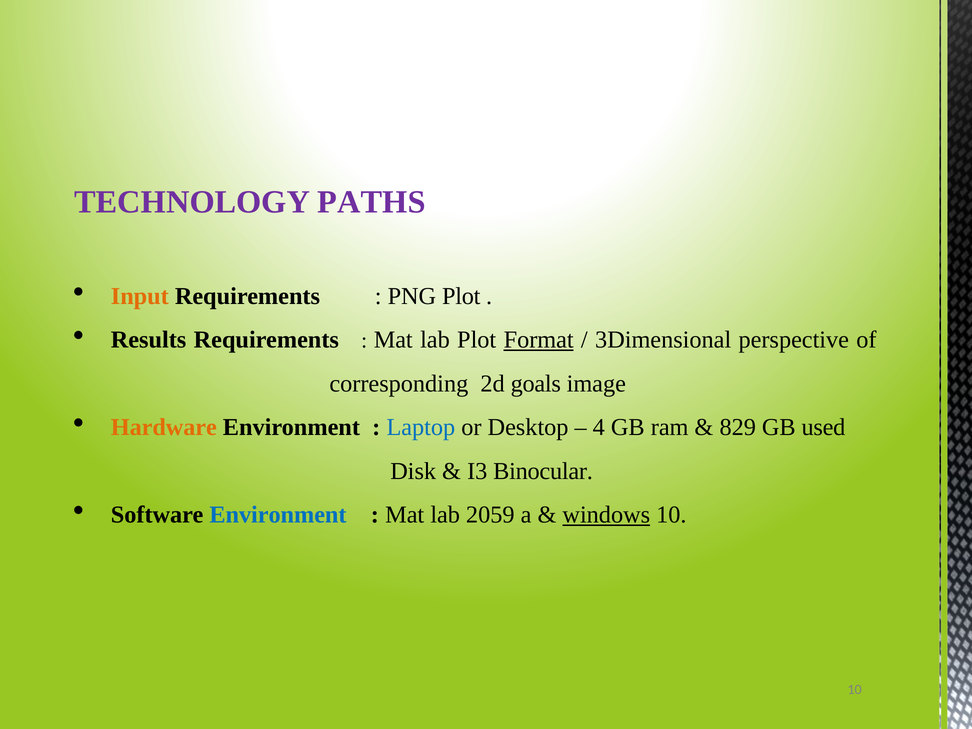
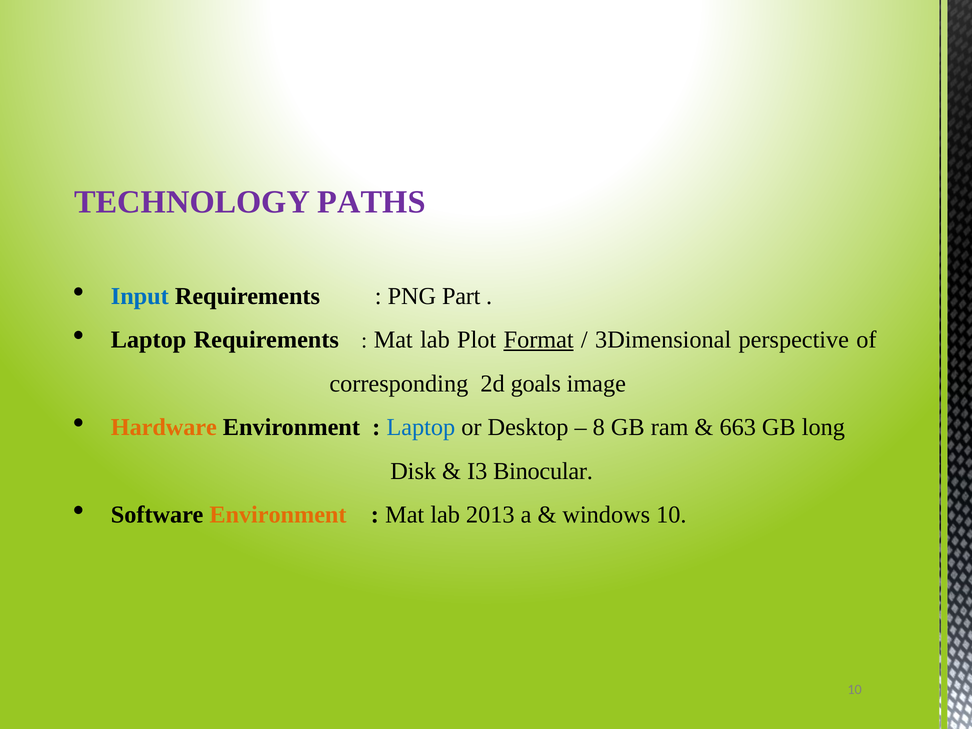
Input colour: orange -> blue
PNG Plot: Plot -> Part
Results at (149, 340): Results -> Laptop
4: 4 -> 8
829: 829 -> 663
used: used -> long
Environment at (278, 515) colour: blue -> orange
2059: 2059 -> 2013
windows underline: present -> none
